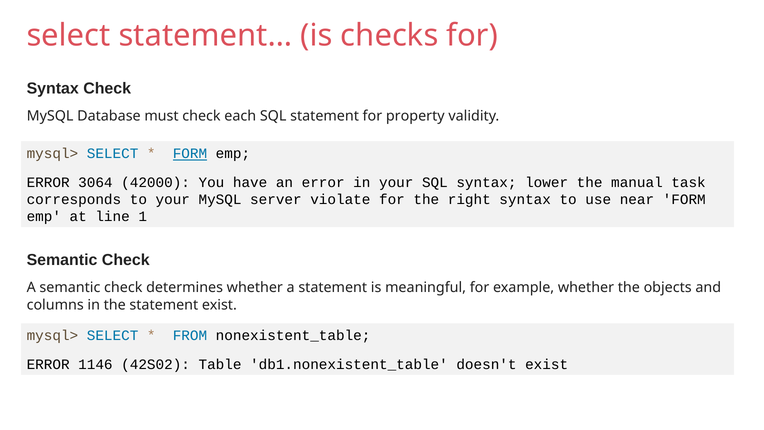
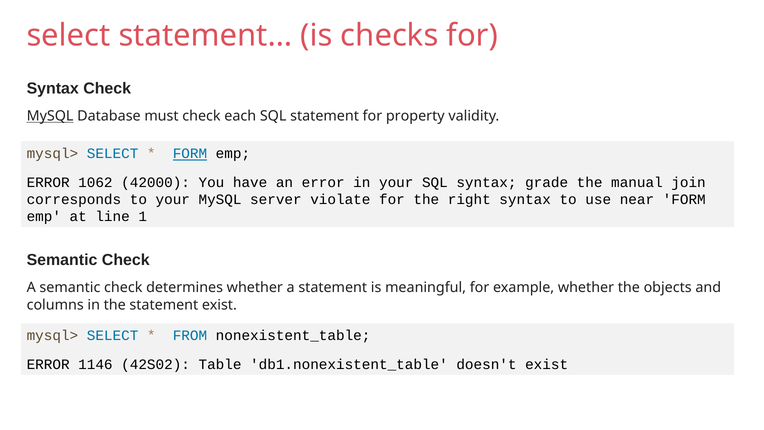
MySQL at (50, 116) underline: none -> present
3064: 3064 -> 1062
lower: lower -> grade
task: task -> join
